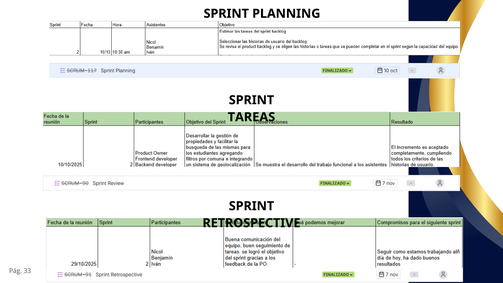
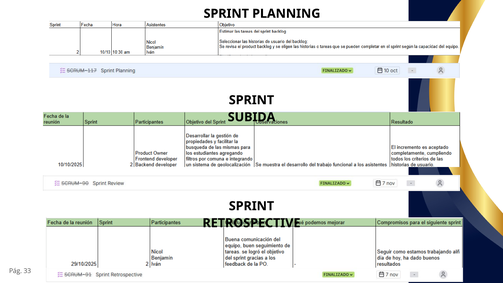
TAREAS: TAREAS -> SUBIDA
